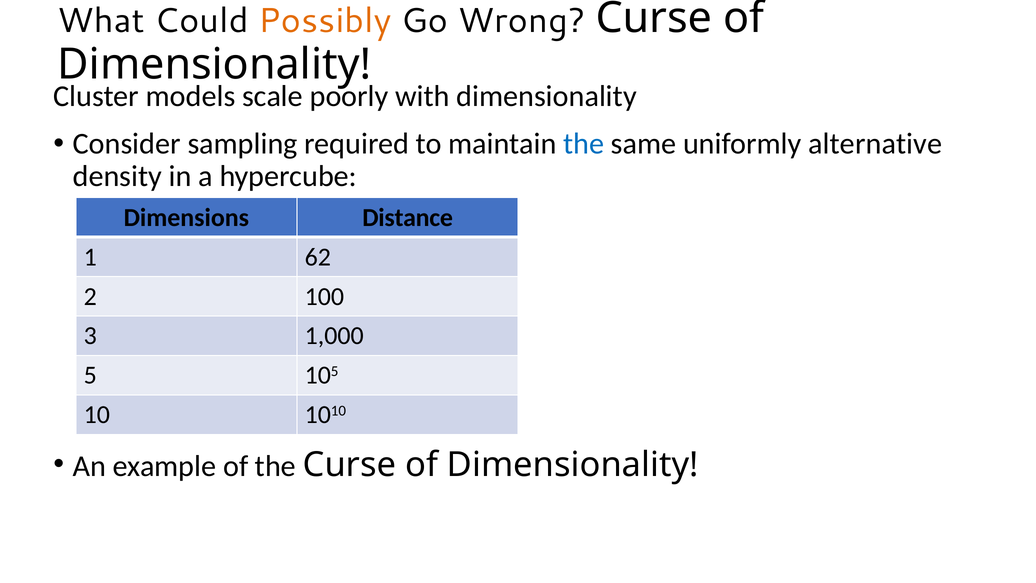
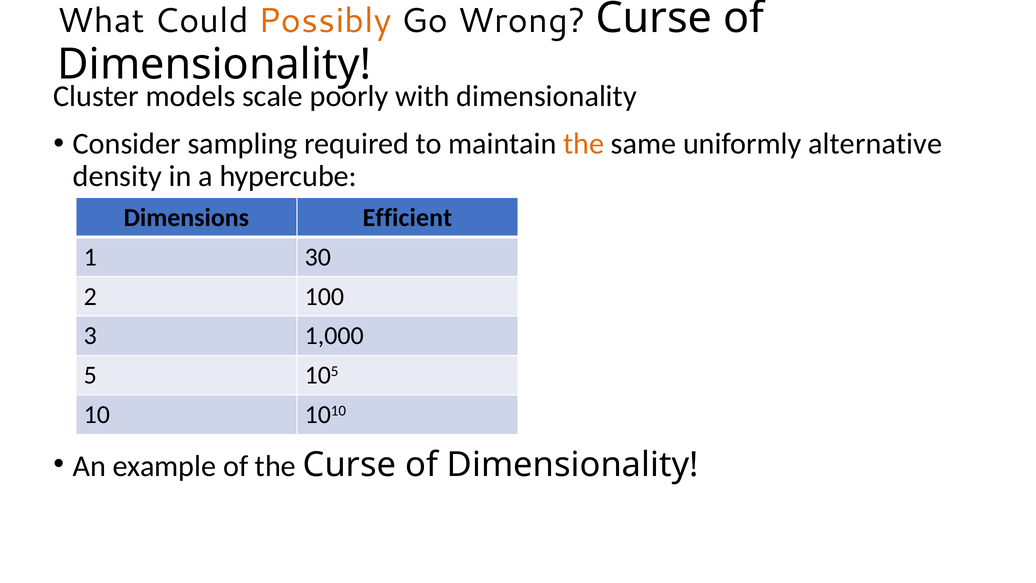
the at (584, 144) colour: blue -> orange
Distance: Distance -> Efficient
62: 62 -> 30
